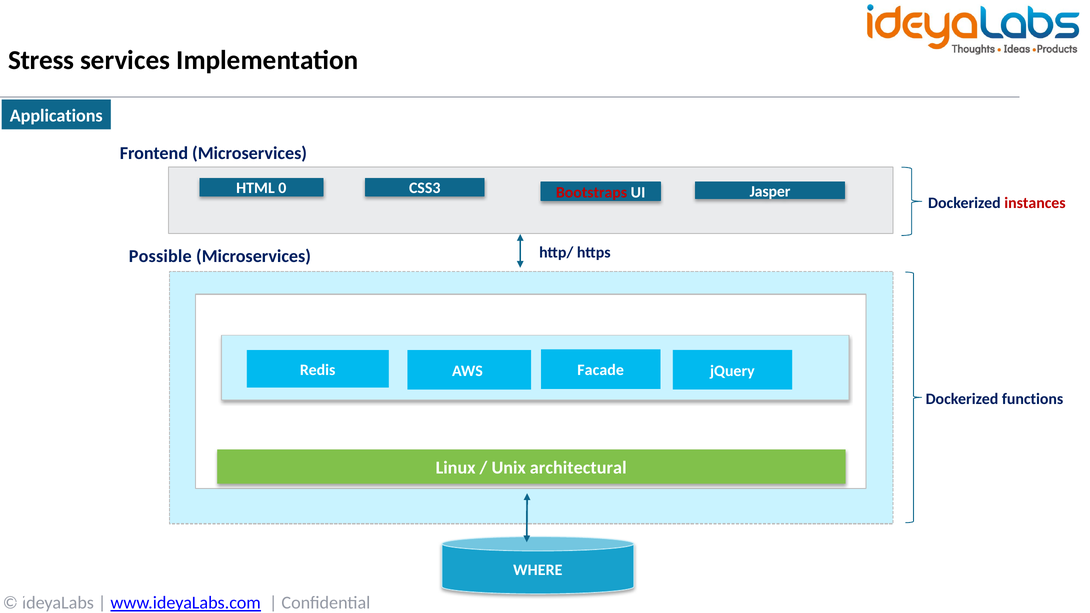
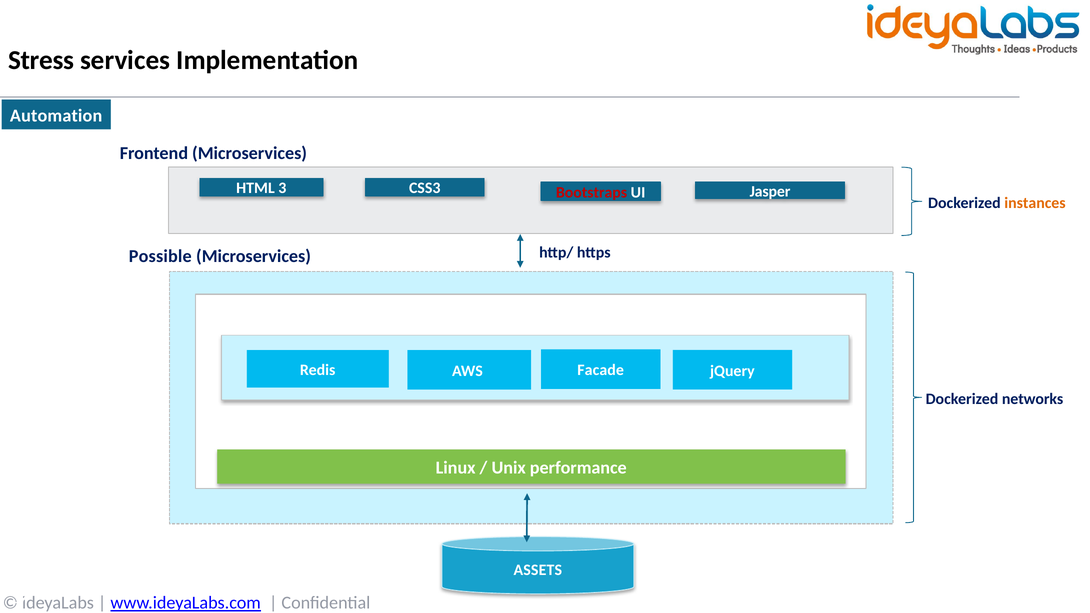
Applications: Applications -> Automation
0: 0 -> 3
instances colour: red -> orange
functions: functions -> networks
architectural: architectural -> performance
WHERE: WHERE -> ASSETS
